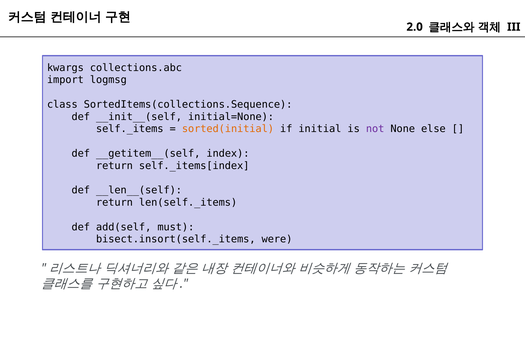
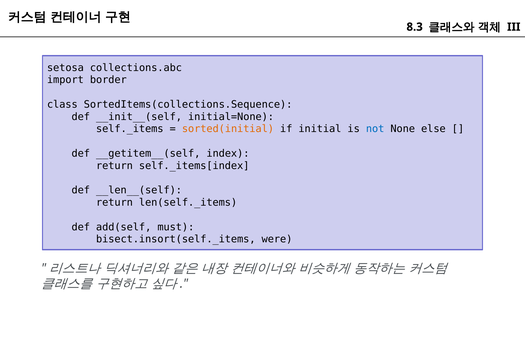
2.0: 2.0 -> 8.3
kwargs: kwargs -> setosa
logmsg: logmsg -> border
not colour: purple -> blue
